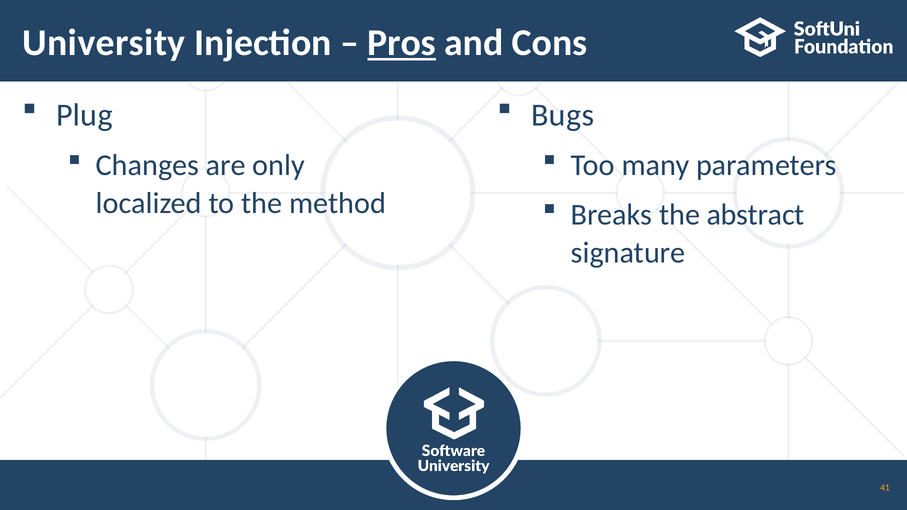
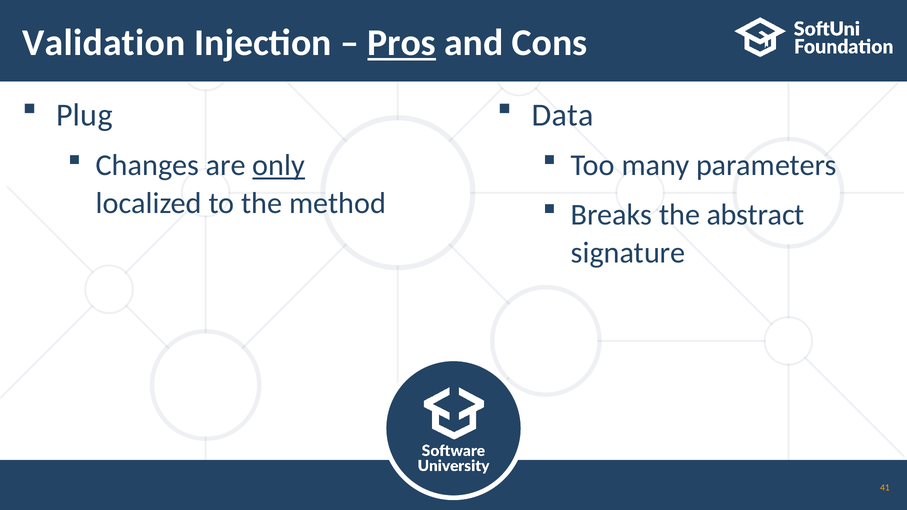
University: University -> Validation
Bugs: Bugs -> Data
only underline: none -> present
